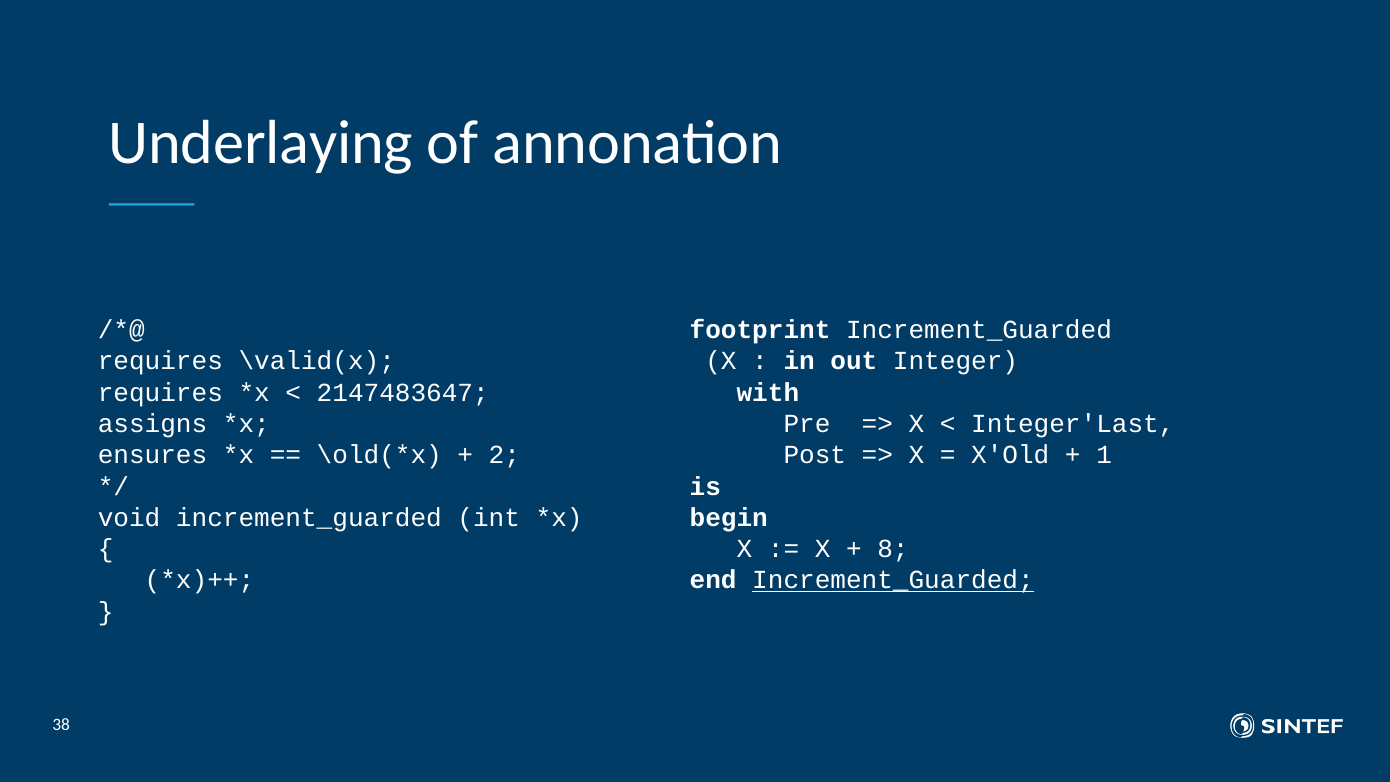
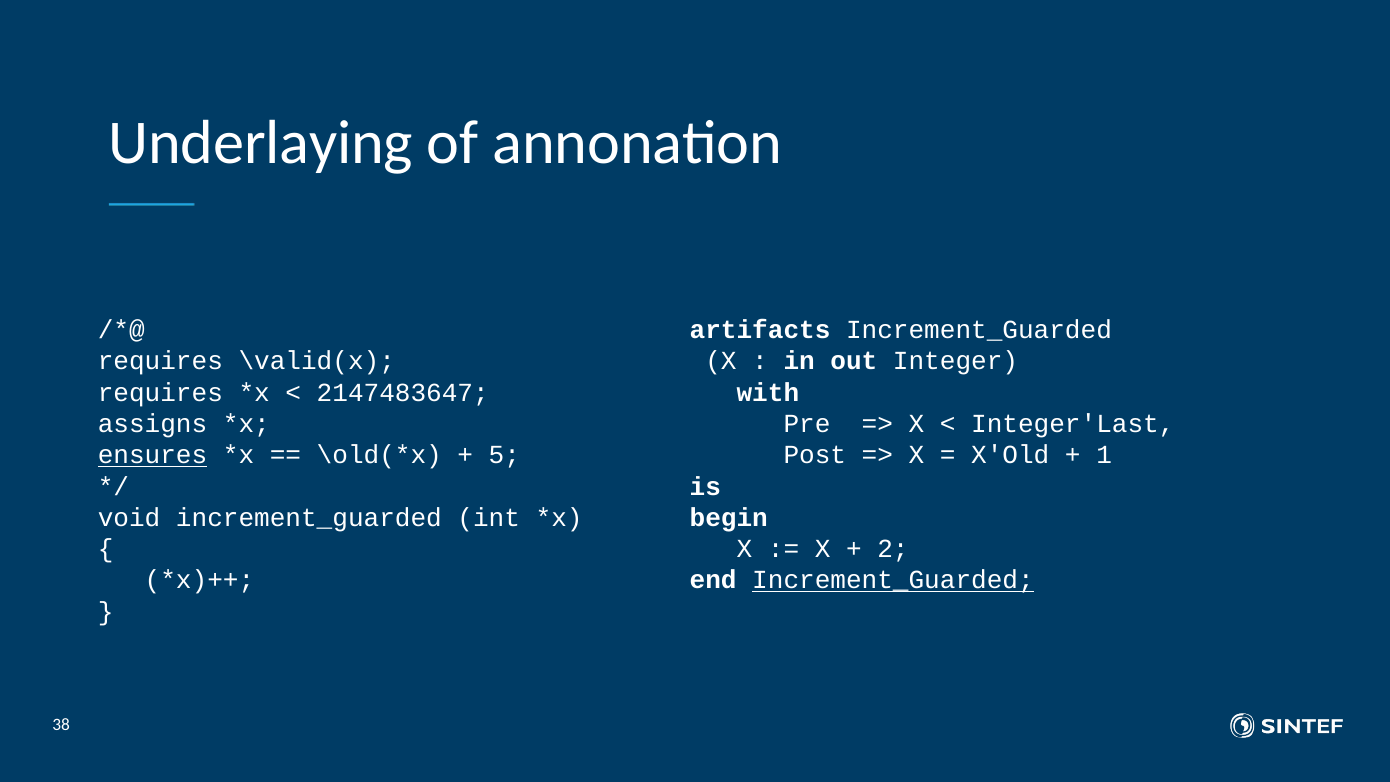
footprint: footprint -> artifacts
ensures underline: none -> present
2: 2 -> 5
8: 8 -> 2
